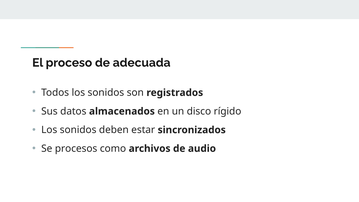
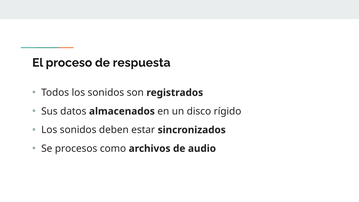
adecuada: adecuada -> respuesta
